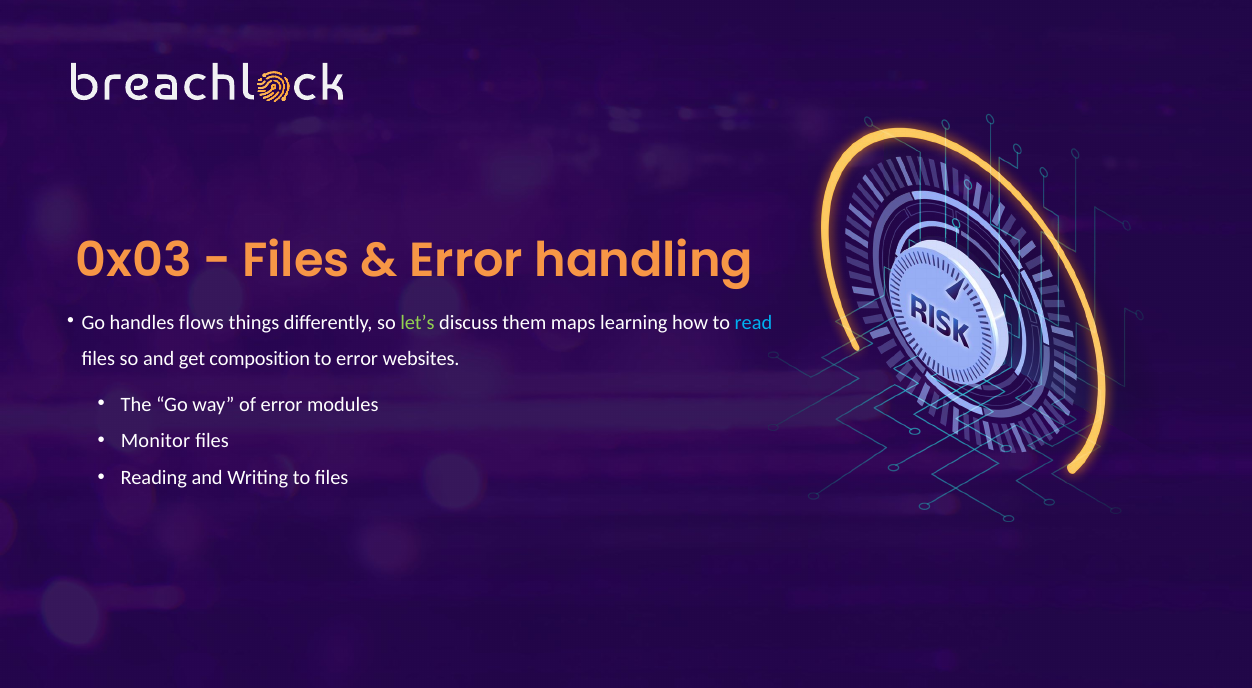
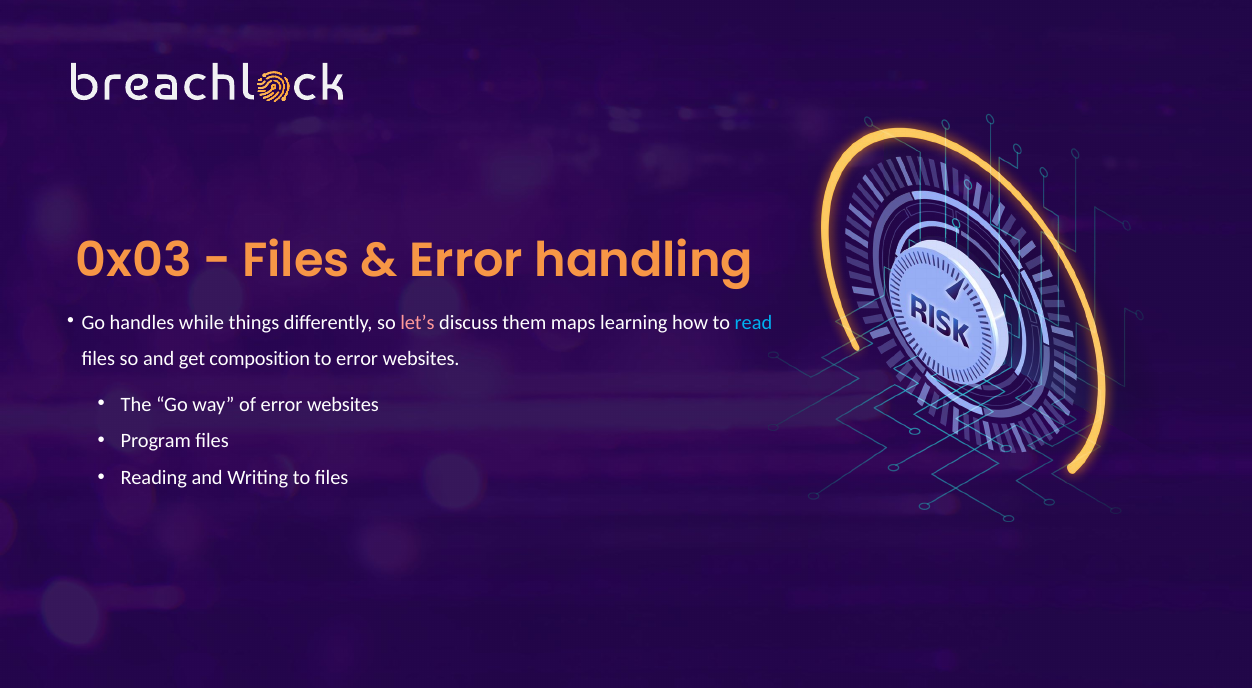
flows: flows -> while
let’s colour: light green -> pink
of error modules: modules -> websites
Monitor: Monitor -> Program
